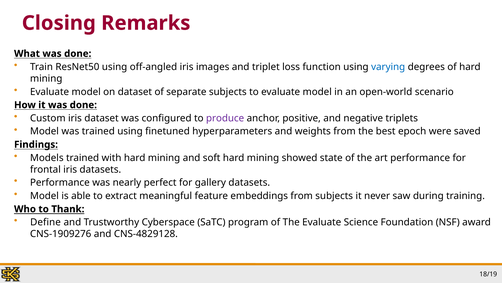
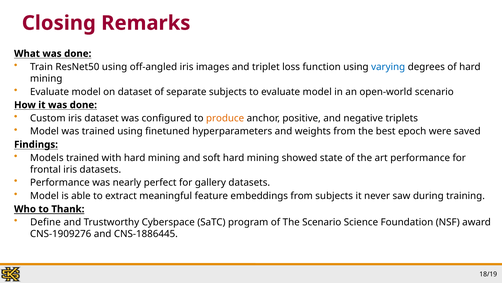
produce colour: purple -> orange
The Evaluate: Evaluate -> Scenario
CNS-4829128: CNS-4829128 -> CNS-1886445
